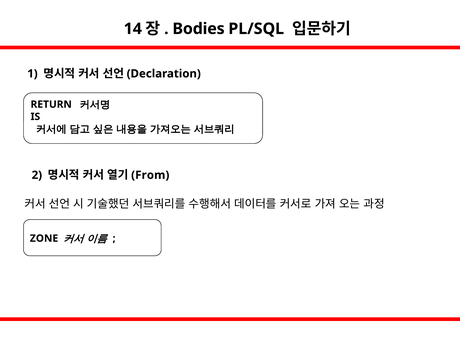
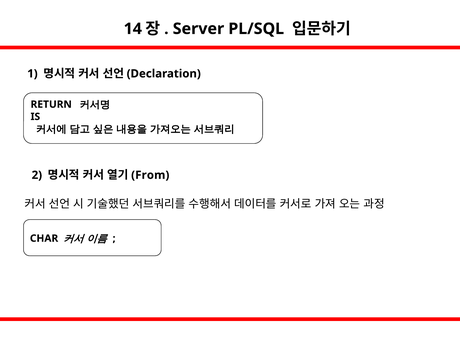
Bodies: Bodies -> Server
ZONE: ZONE -> CHAR
